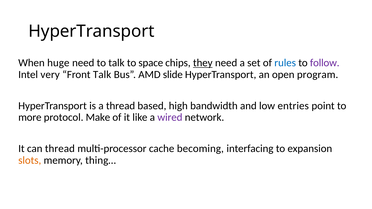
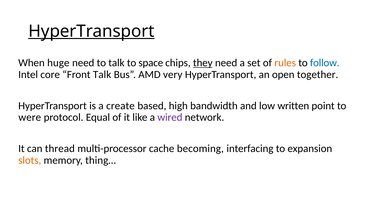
HyperTransport at (91, 31) underline: none -> present
rules colour: blue -> orange
follow colour: purple -> blue
very: very -> core
slide: slide -> very
program: program -> together
a thread: thread -> create
entries: entries -> written
more: more -> were
Make: Make -> Equal
